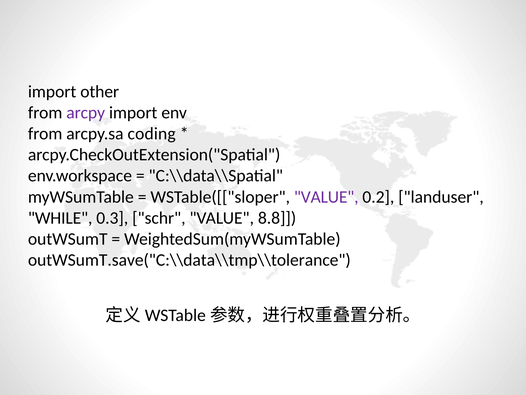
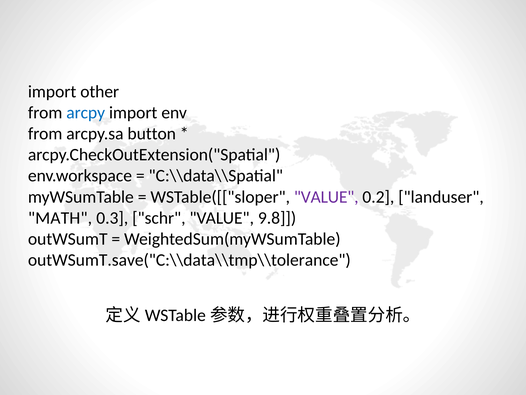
arcpy colour: purple -> blue
coding: coding -> button
WHILE: WHILE -> MATH
8.8: 8.8 -> 9.8
